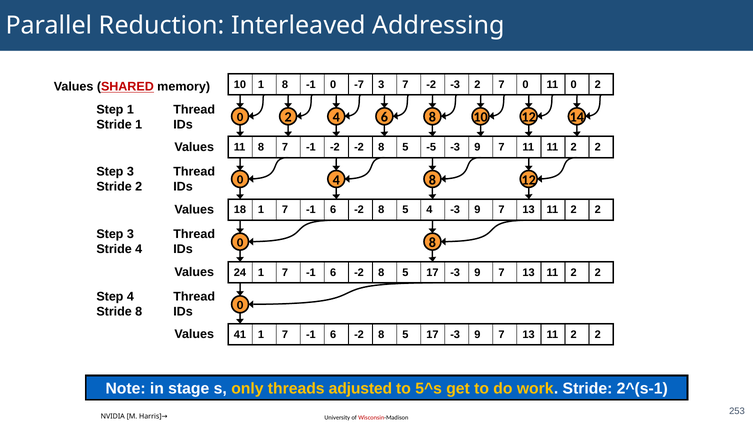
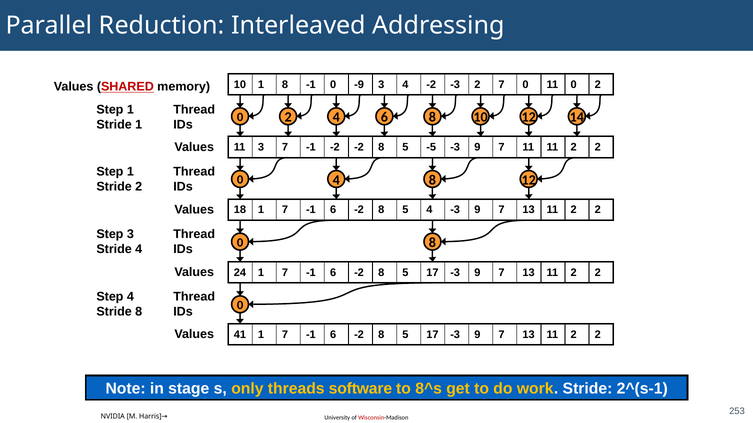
-7: -7 -> -9
3 7: 7 -> 4
11 8: 8 -> 3
3 at (130, 172): 3 -> 1
adjusted: adjusted -> software
5^s: 5^s -> 8^s
